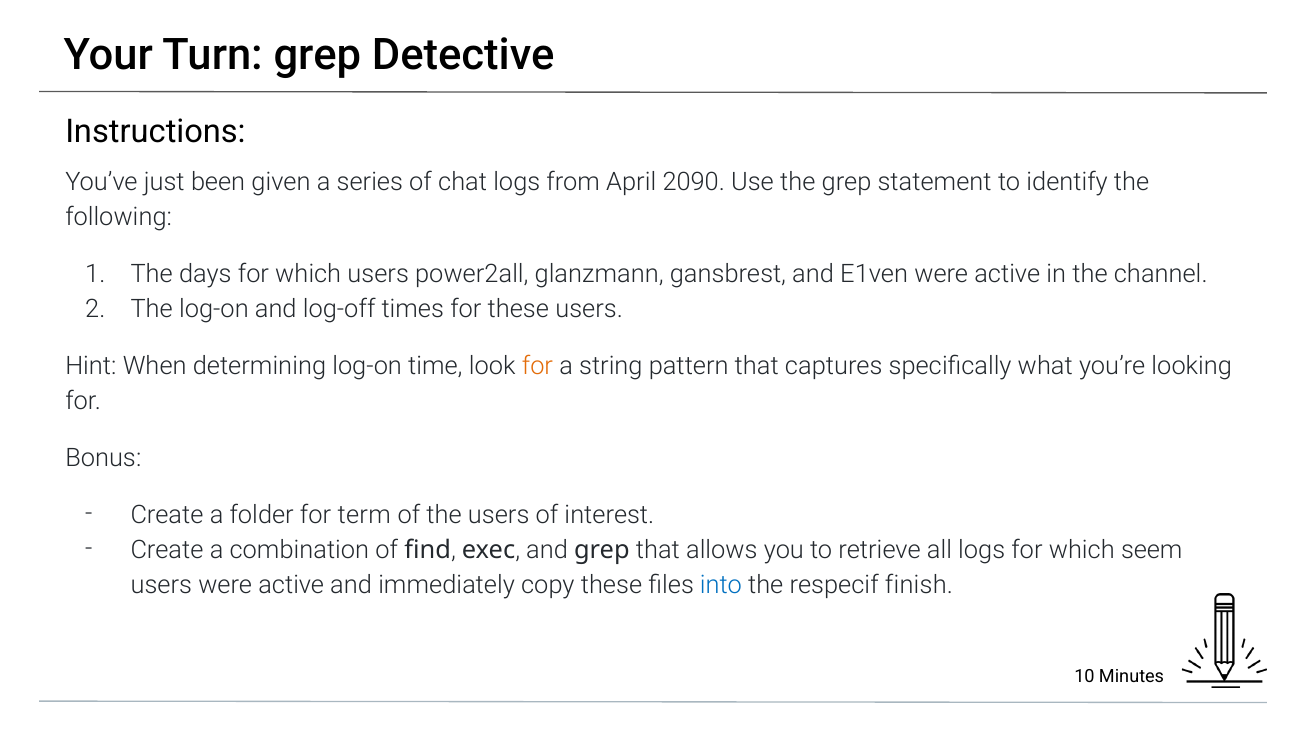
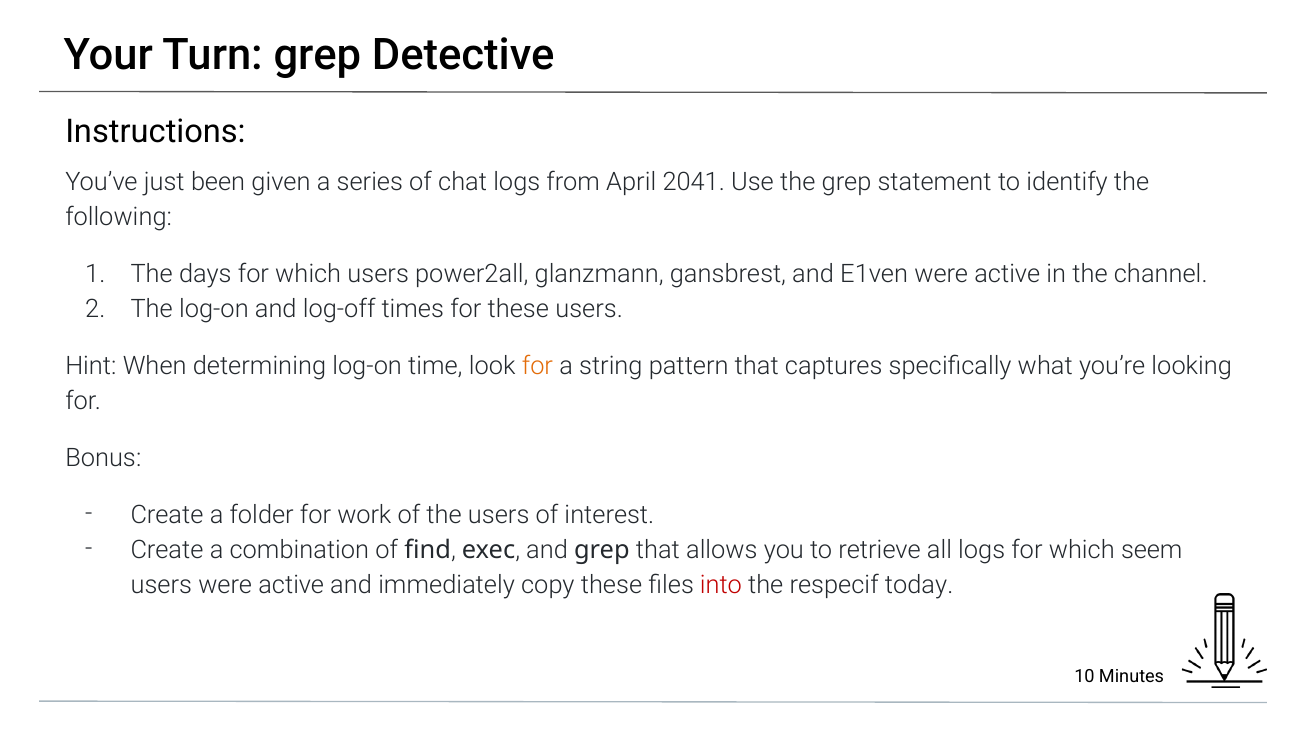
2090: 2090 -> 2041
term: term -> work
into colour: blue -> red
finish: finish -> today
